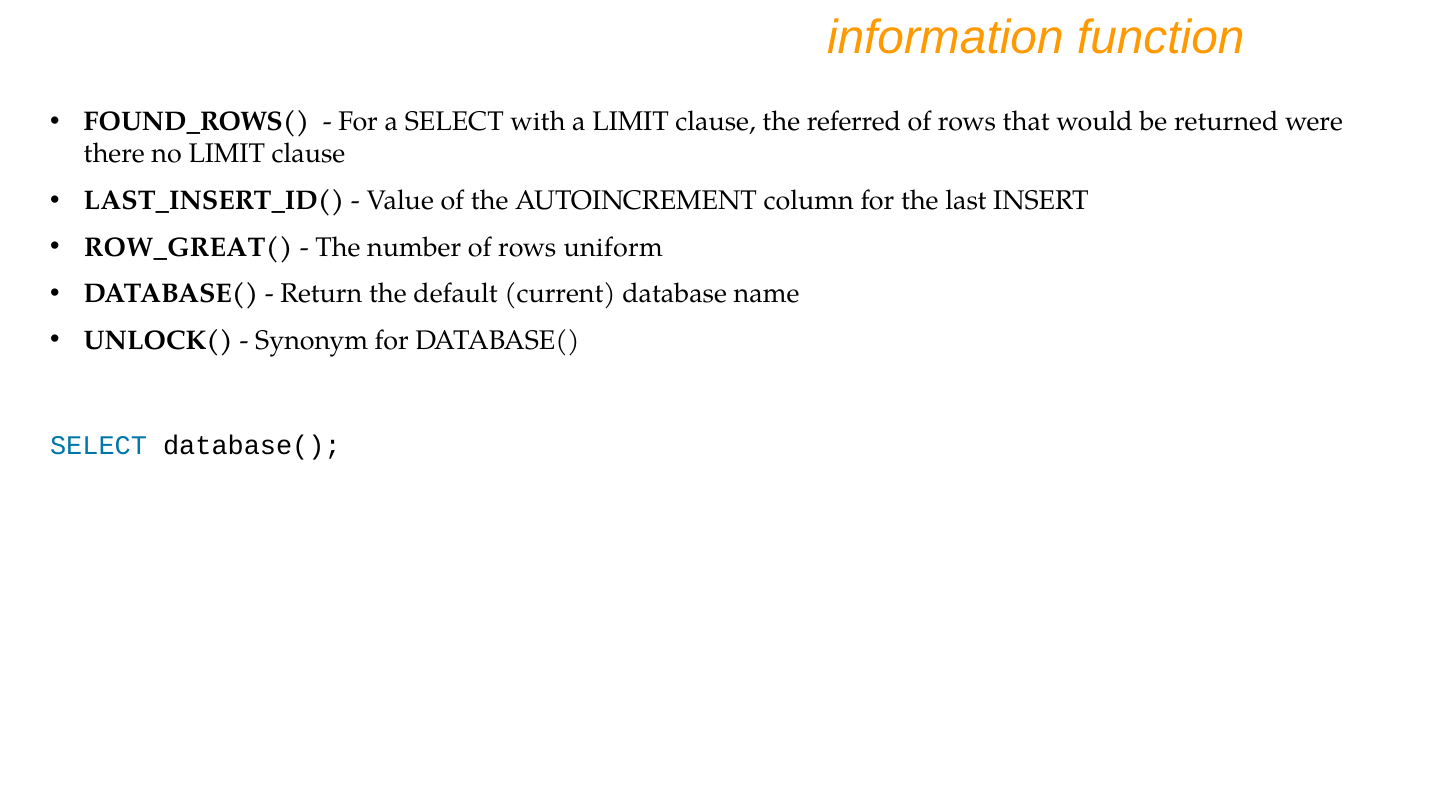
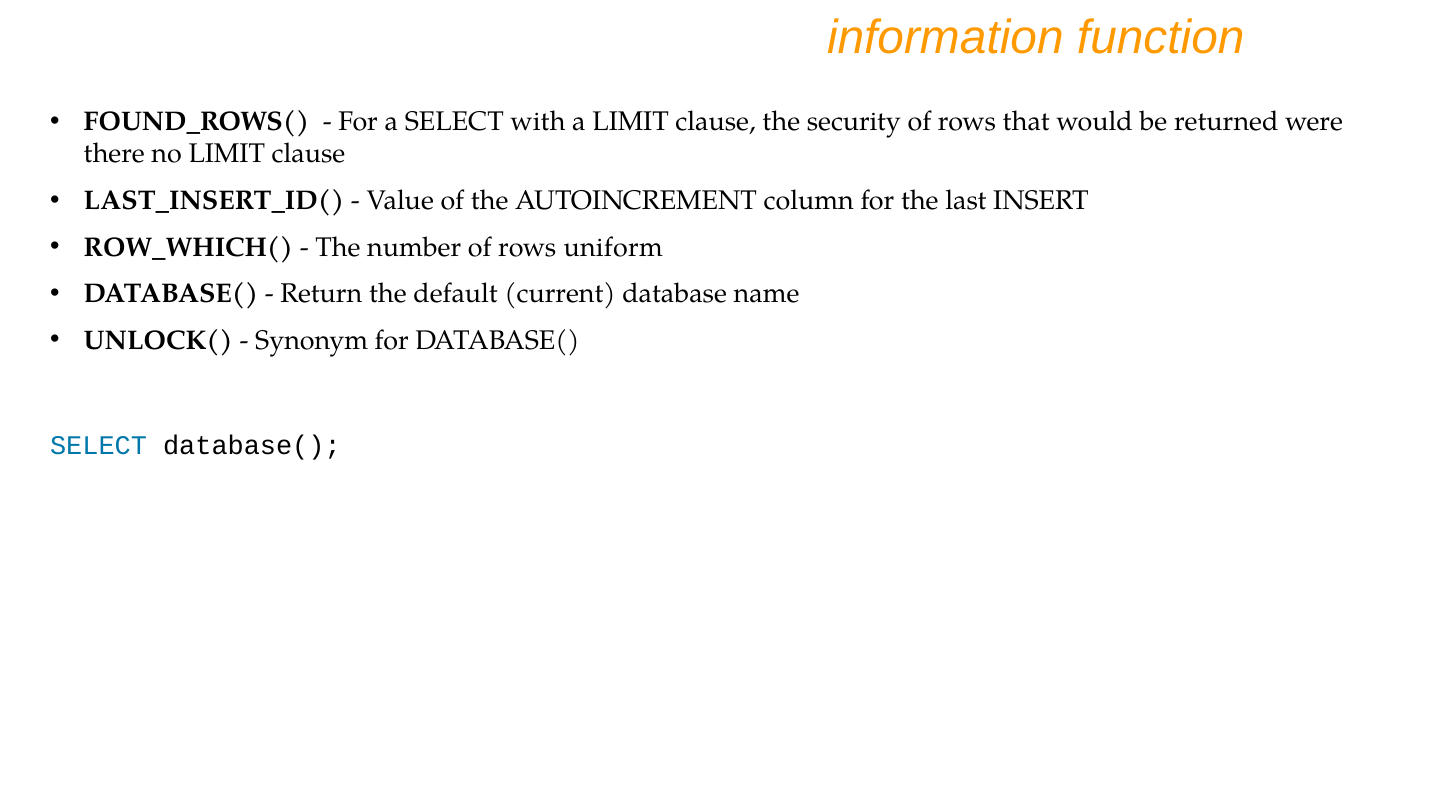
referred: referred -> security
ROW_GREAT(: ROW_GREAT( -> ROW_WHICH(
